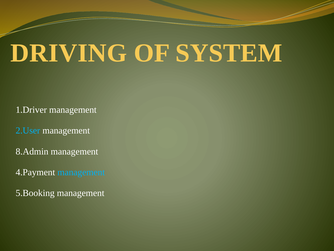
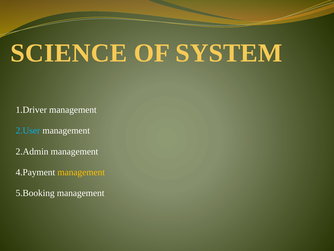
DRIVING: DRIVING -> SCIENCE
8.Admin: 8.Admin -> 2.Admin
management at (81, 172) colour: light blue -> yellow
